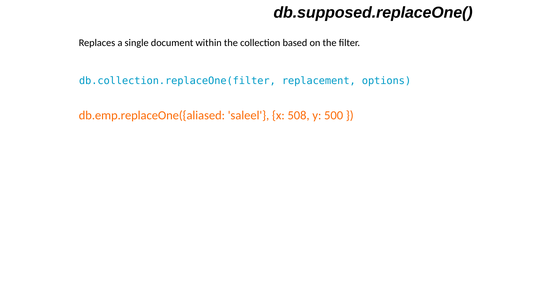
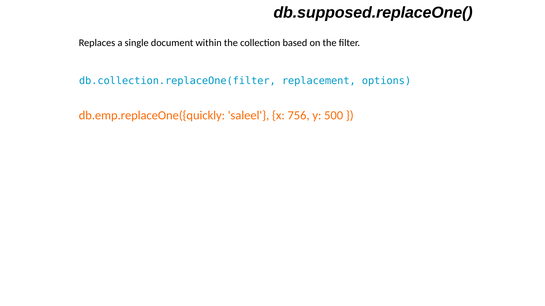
db.emp.replaceOne({aliased: db.emp.replaceOne({aliased -> db.emp.replaceOne({quickly
508: 508 -> 756
